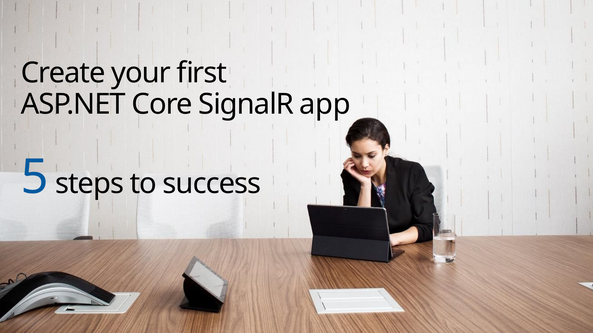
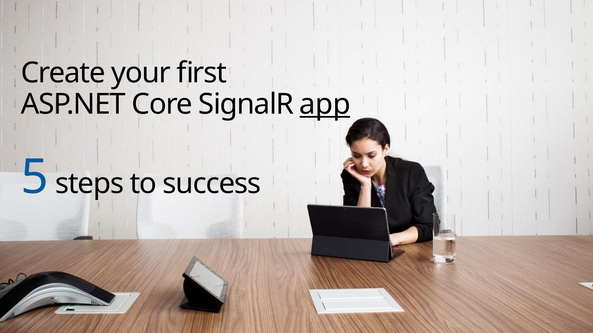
app underline: none -> present
